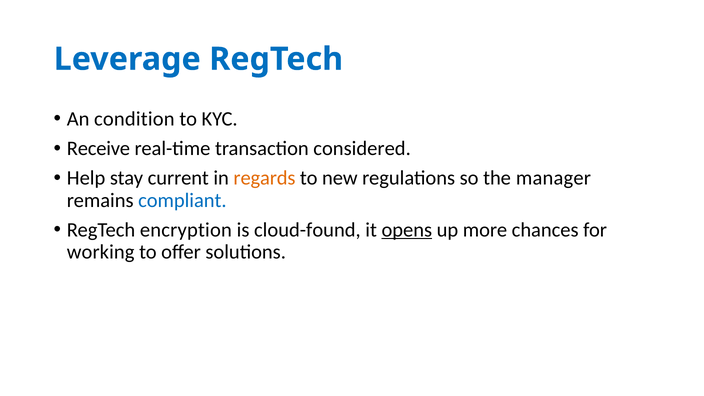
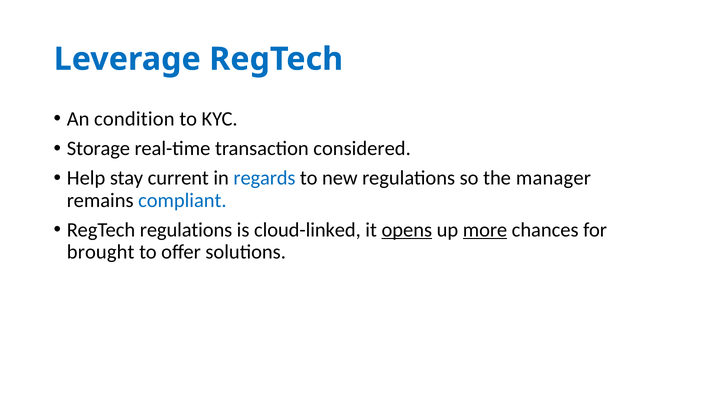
Receive: Receive -> Storage
regards colour: orange -> blue
RegTech encryption: encryption -> regulations
cloud-found: cloud-found -> cloud-linked
more underline: none -> present
working: working -> brought
